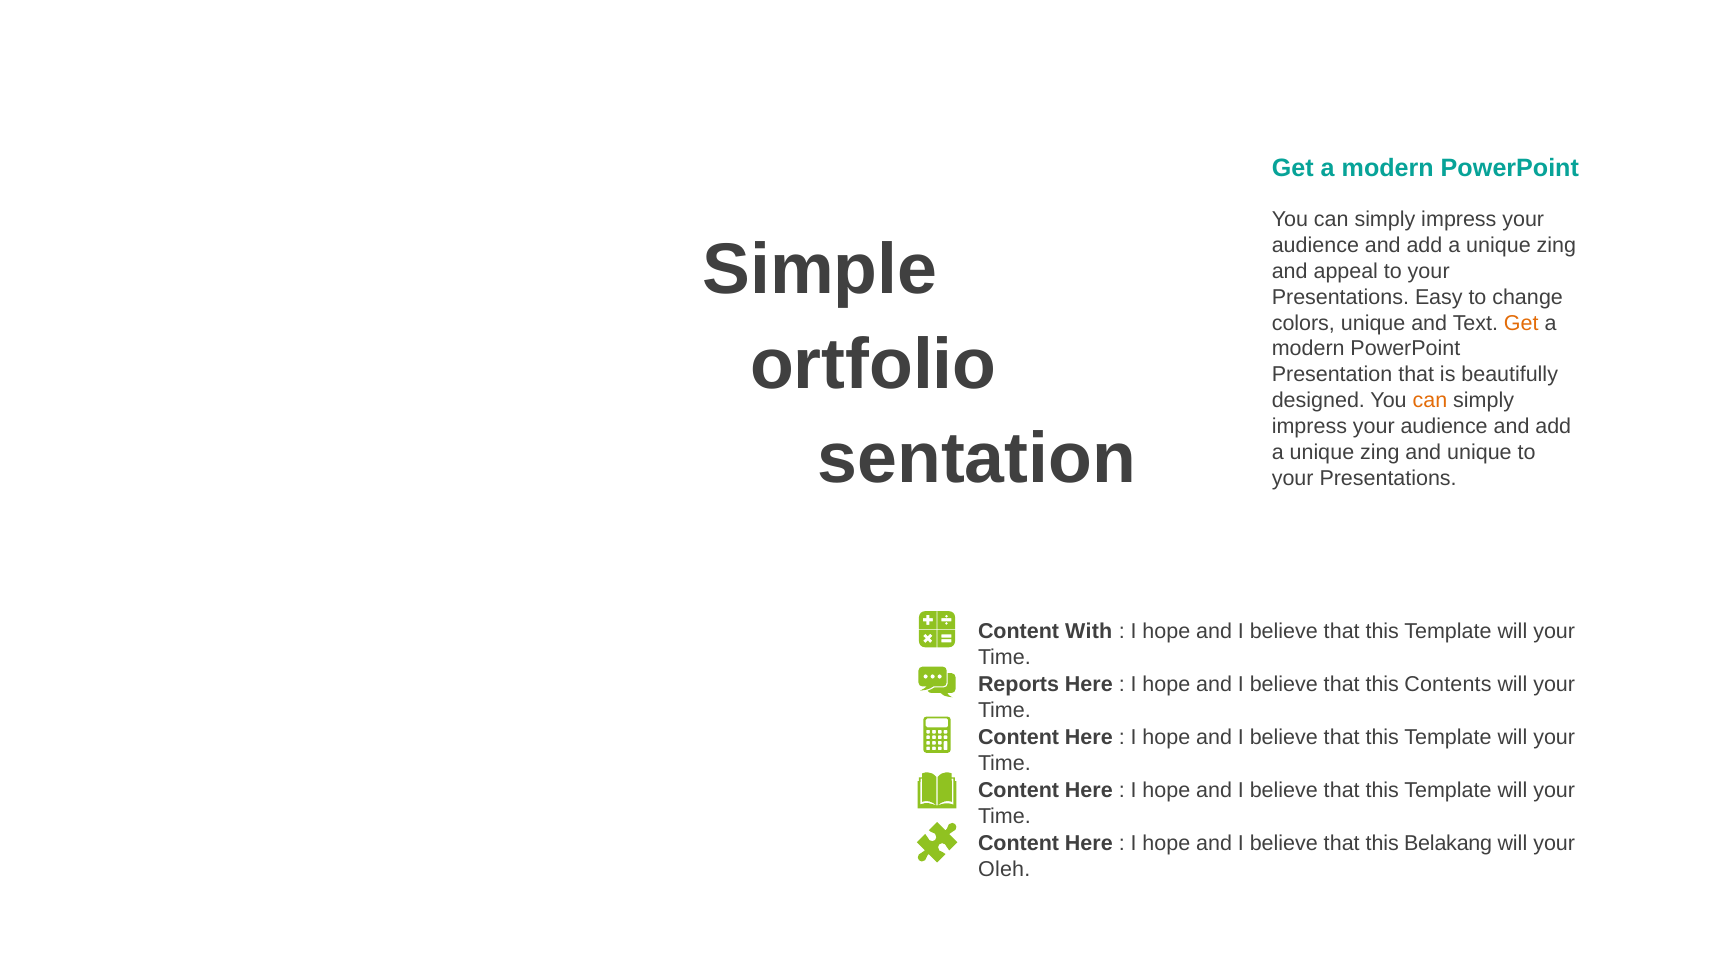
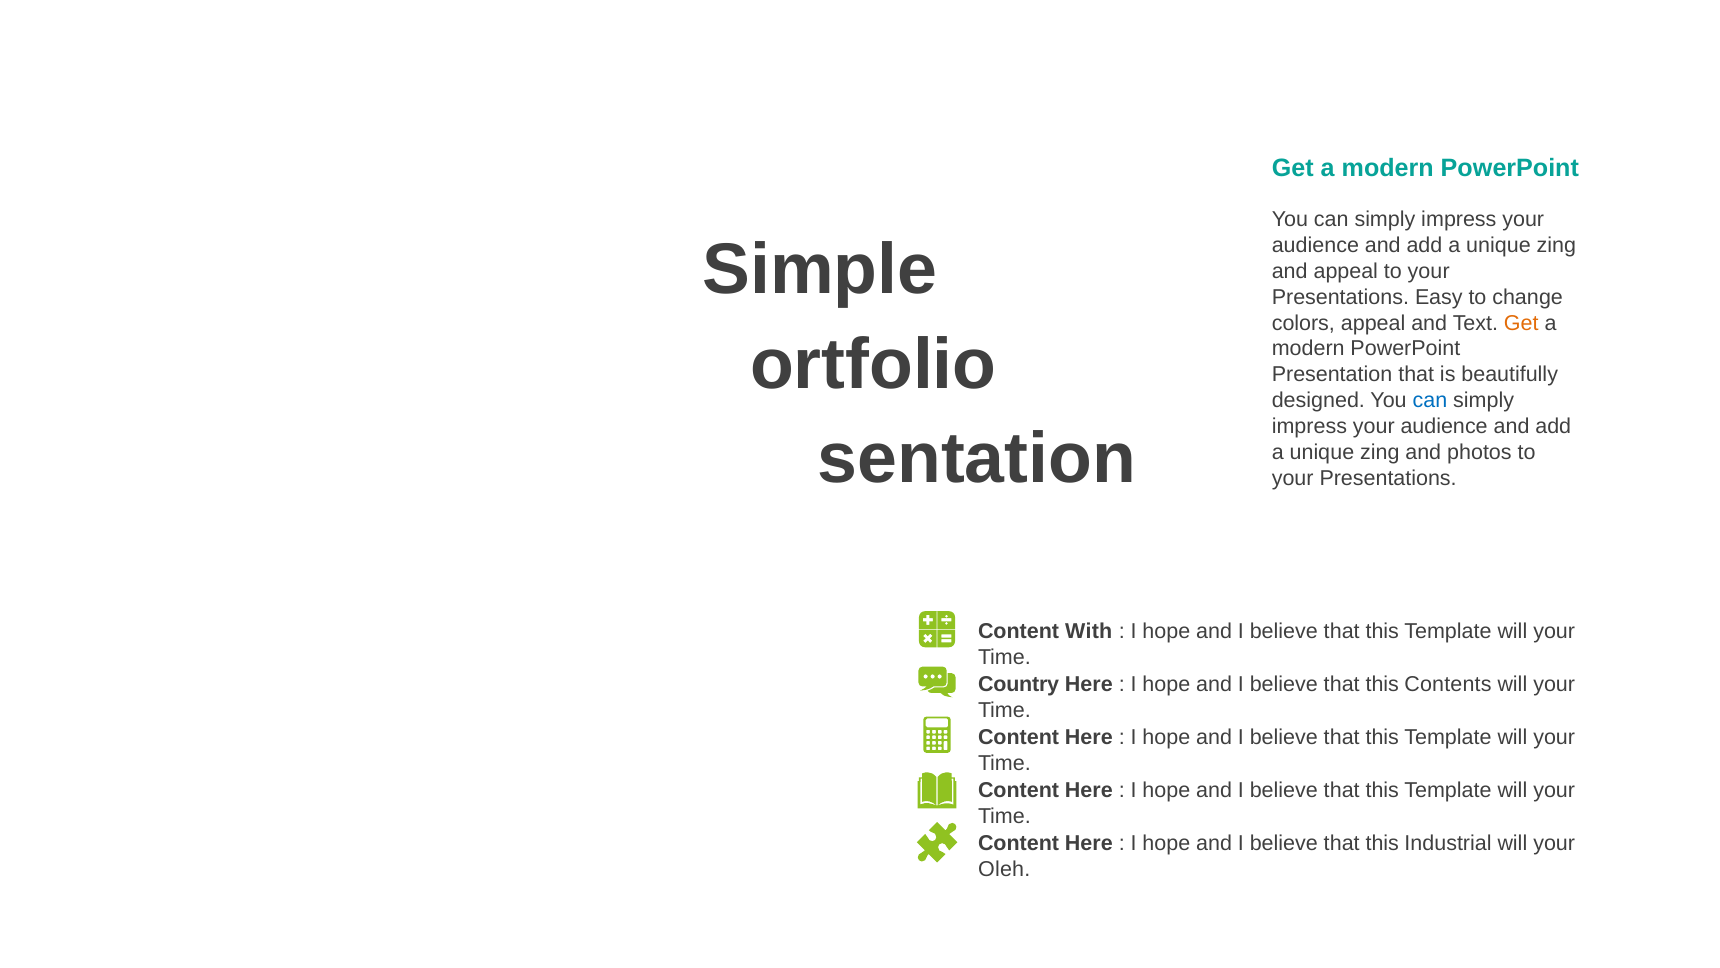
colors unique: unique -> appeal
can at (1430, 400) colour: orange -> blue
and unique: unique -> photos
Reports: Reports -> Country
Belakang: Belakang -> Industrial
